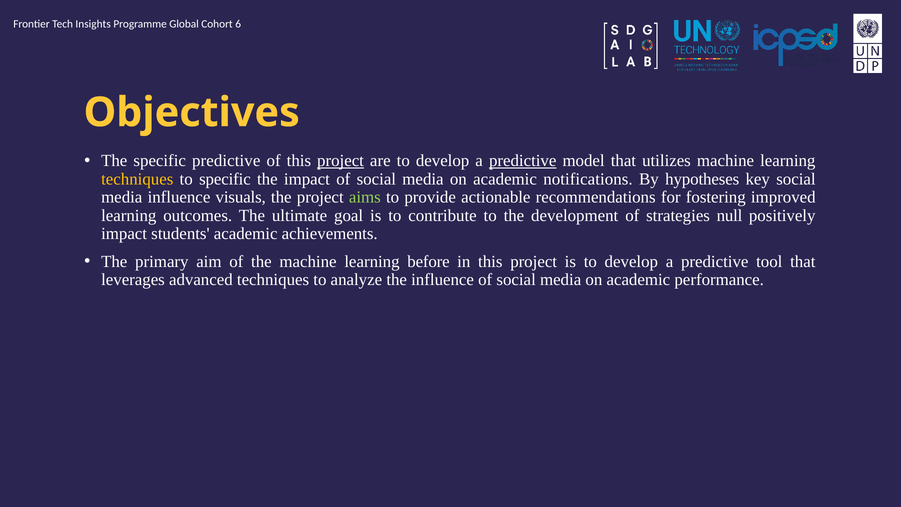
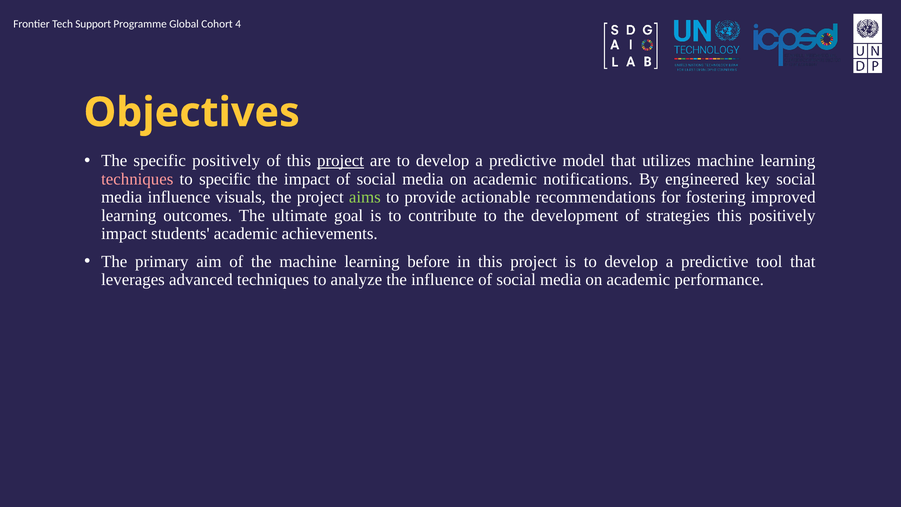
Insights: Insights -> Support
6: 6 -> 4
specific predictive: predictive -> positively
predictive at (523, 161) underline: present -> none
techniques at (137, 179) colour: yellow -> pink
hypotheses: hypotheses -> engineered
strategies null: null -> this
